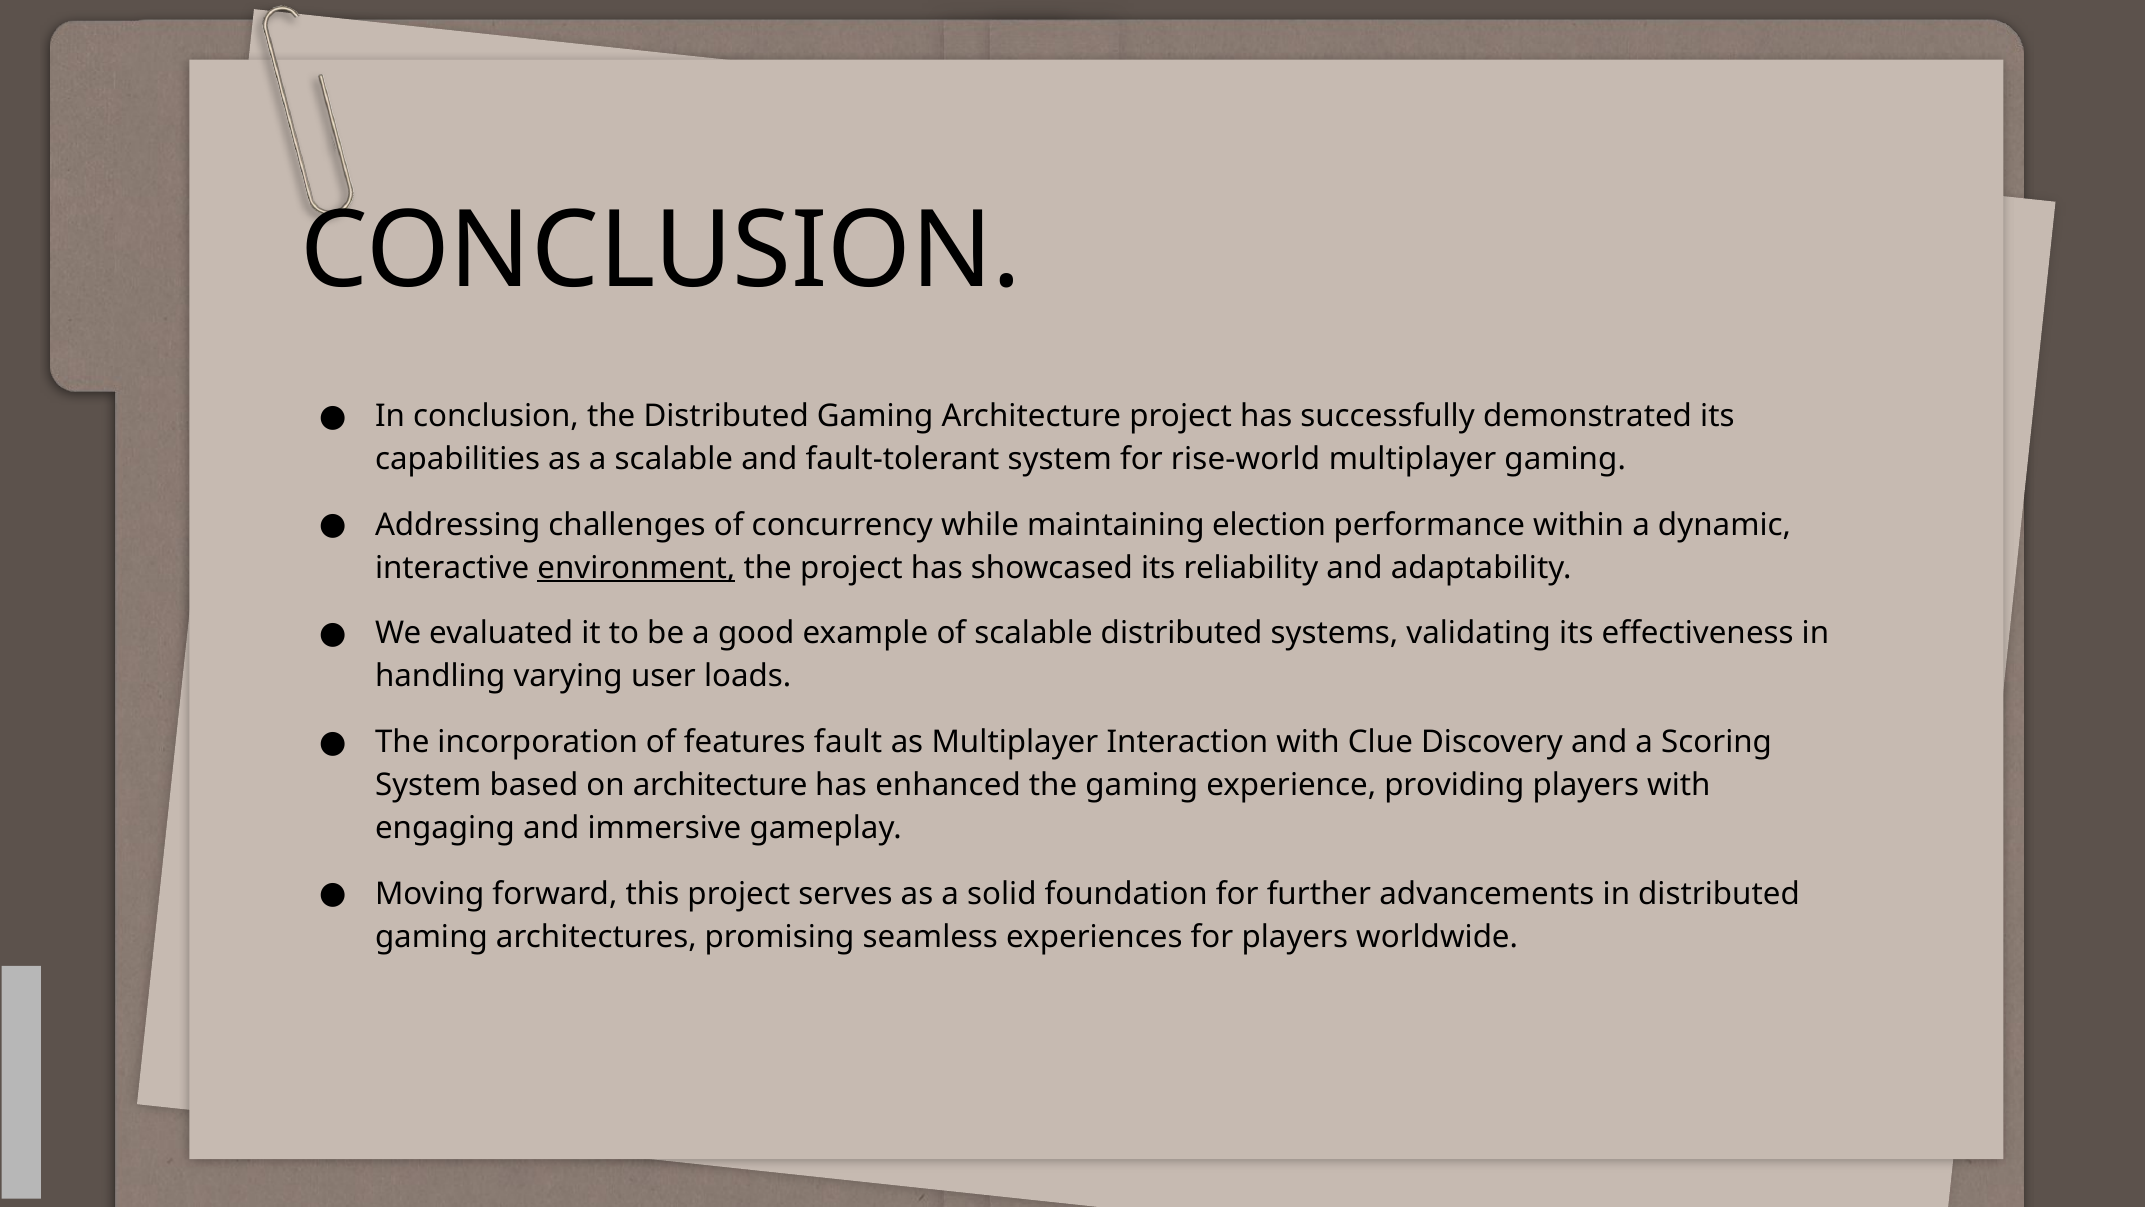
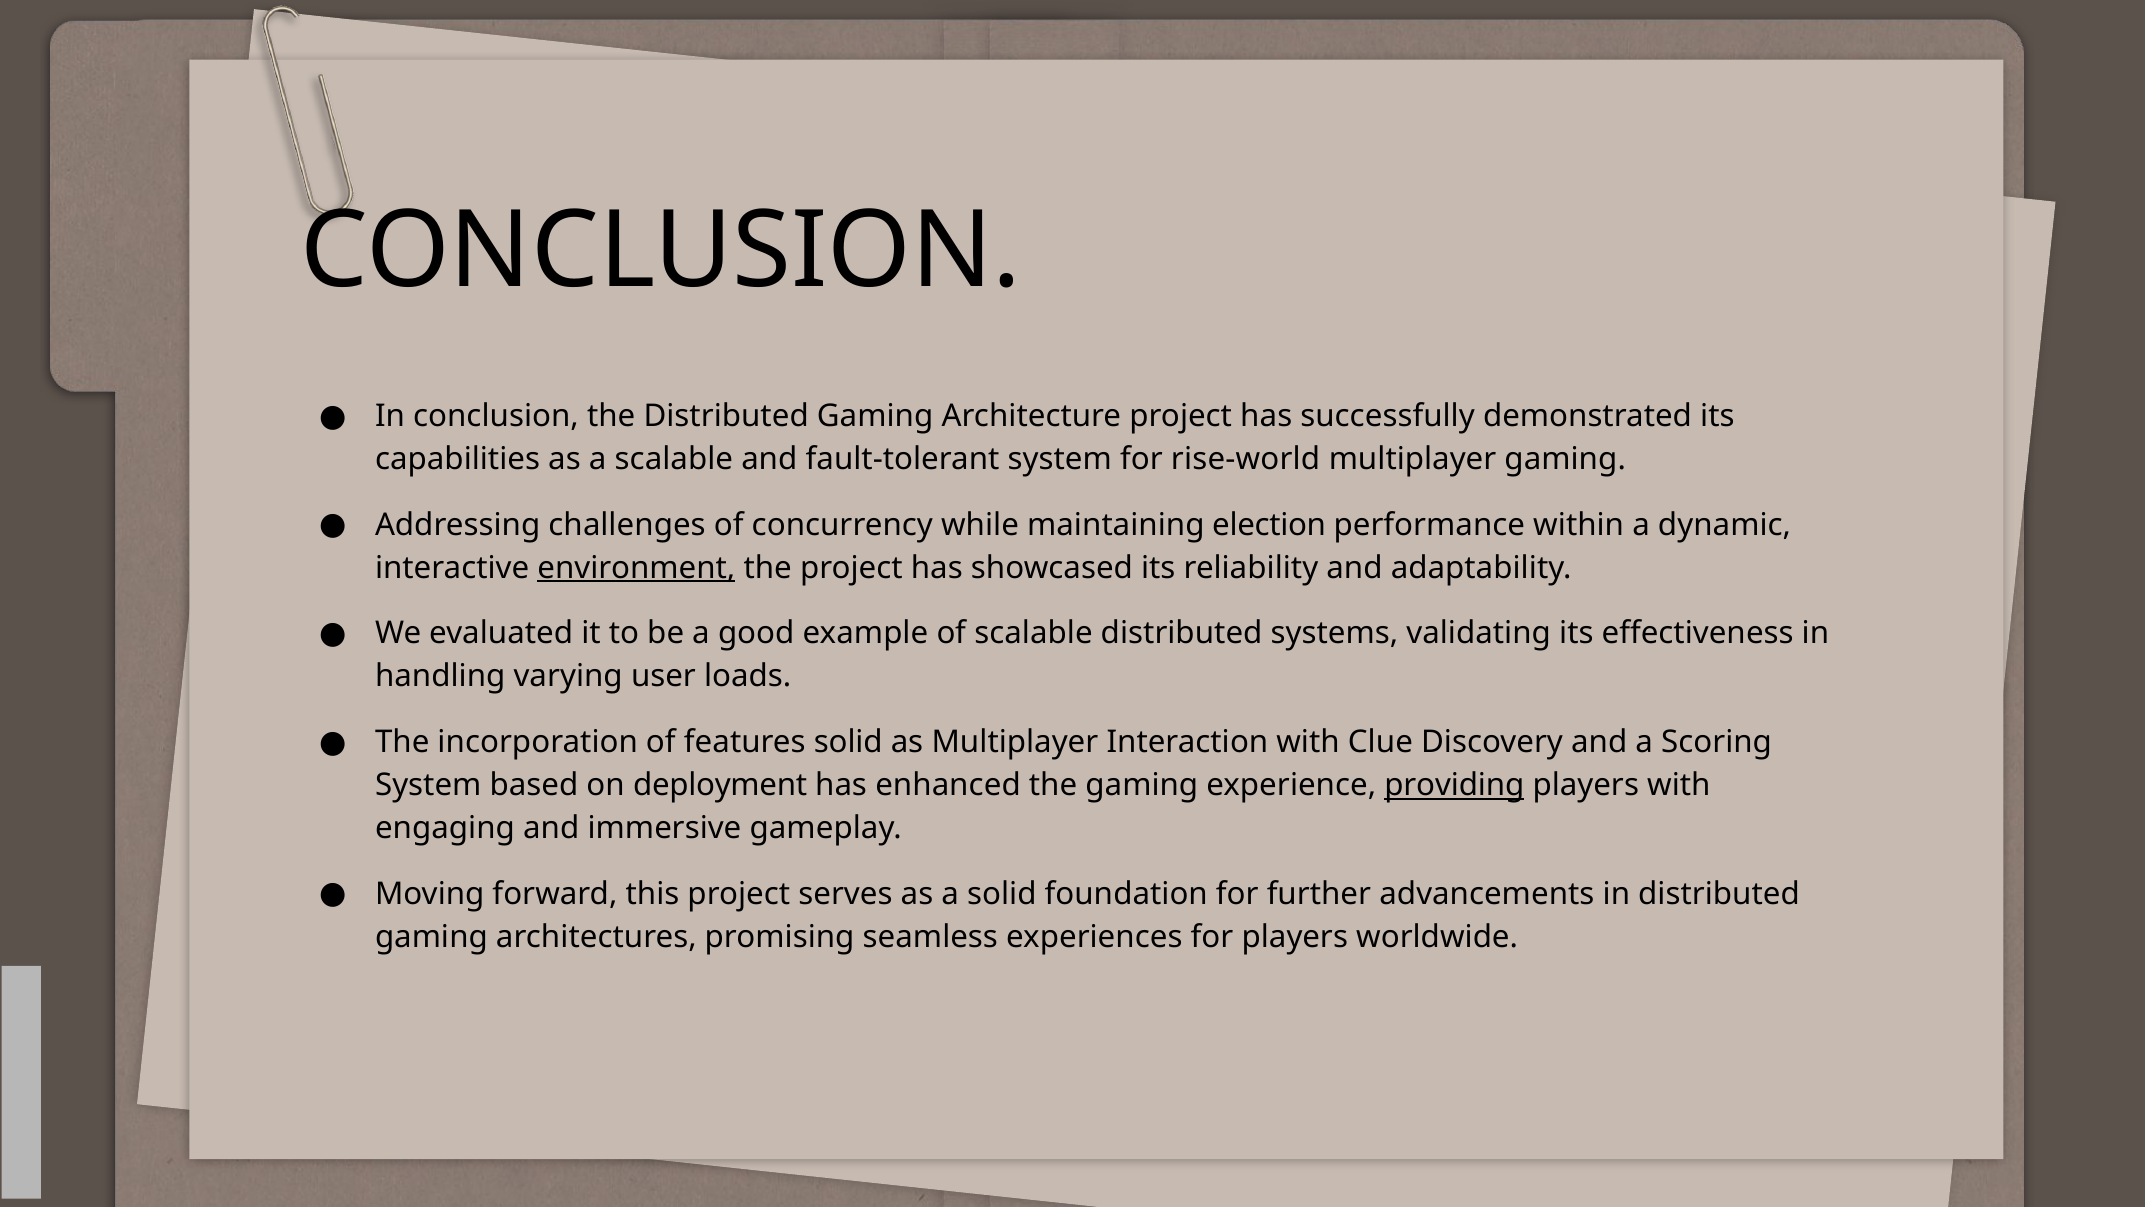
features fault: fault -> solid
on architecture: architecture -> deployment
providing underline: none -> present
